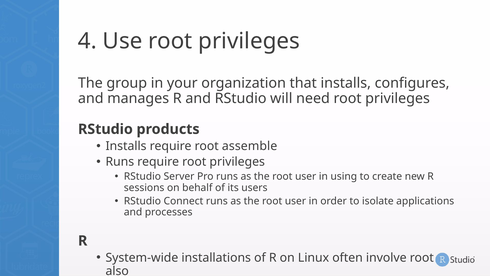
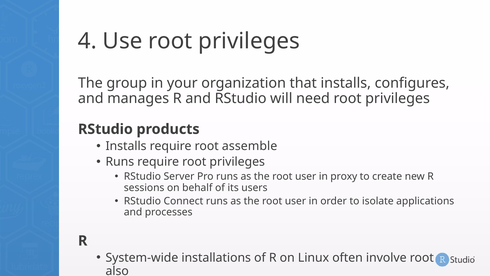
using: using -> proxy
